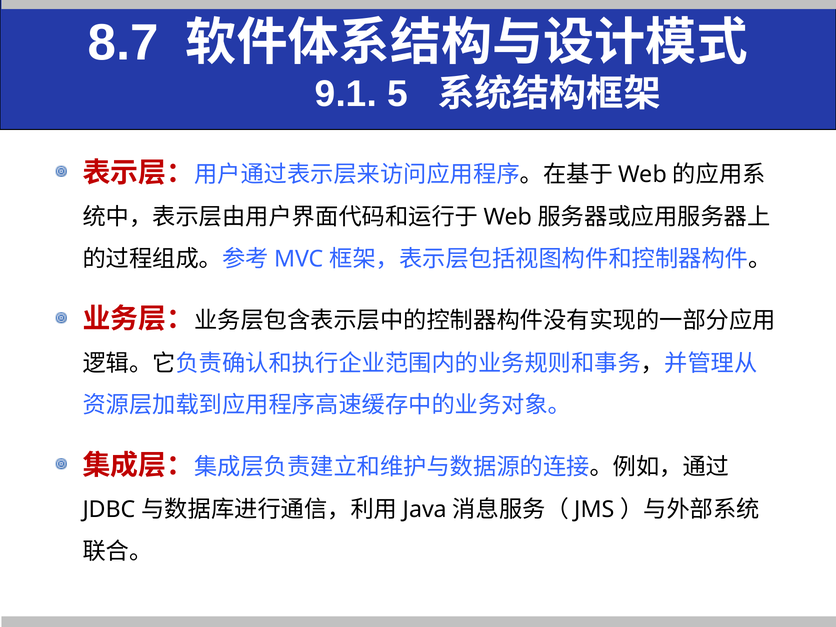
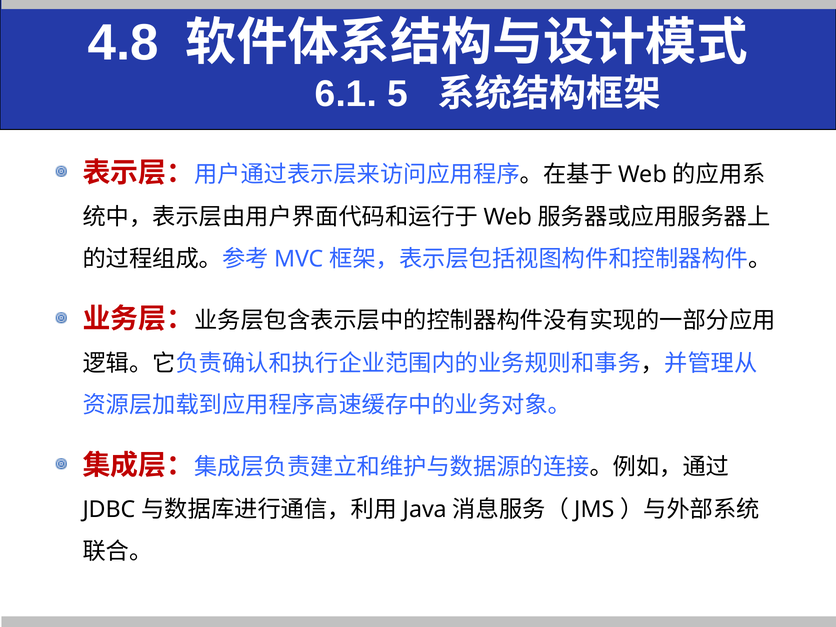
8.7: 8.7 -> 4.8
9.1: 9.1 -> 6.1
